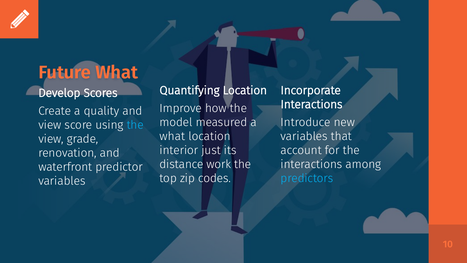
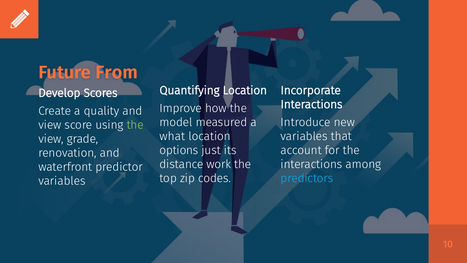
Future What: What -> From
the at (135, 125) colour: light blue -> light green
interior: interior -> options
